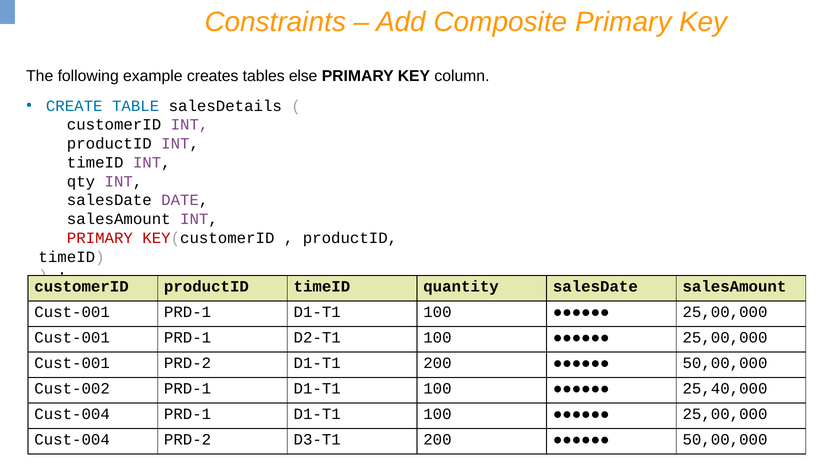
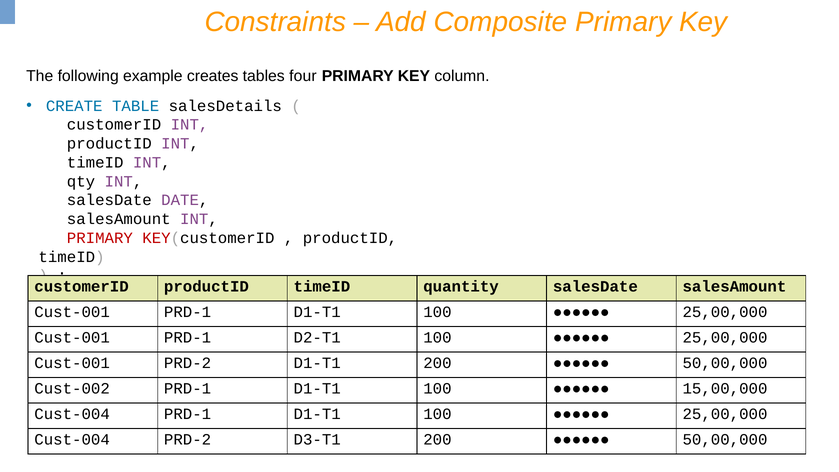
else: else -> four
25,40,000: 25,40,000 -> 15,00,000
